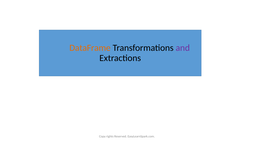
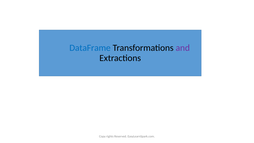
DataFrame colour: orange -> blue
